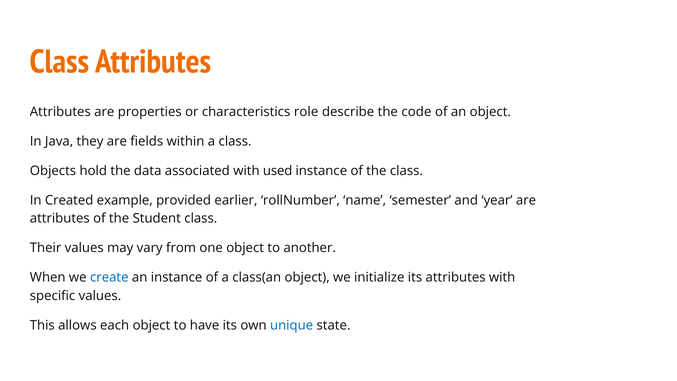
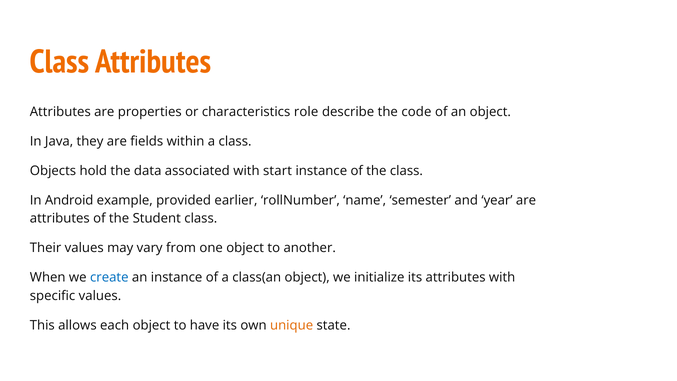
used: used -> start
Created: Created -> Android
unique colour: blue -> orange
